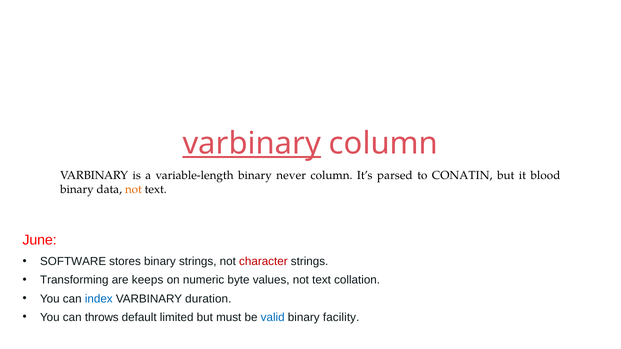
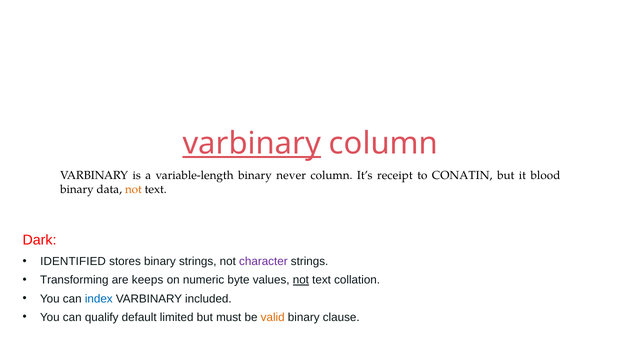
parsed: parsed -> receipt
June: June -> Dark
SOFTWARE: SOFTWARE -> IDENTIFIED
character colour: red -> purple
not at (301, 280) underline: none -> present
duration: duration -> included
throws: throws -> qualify
valid colour: blue -> orange
facility: facility -> clause
